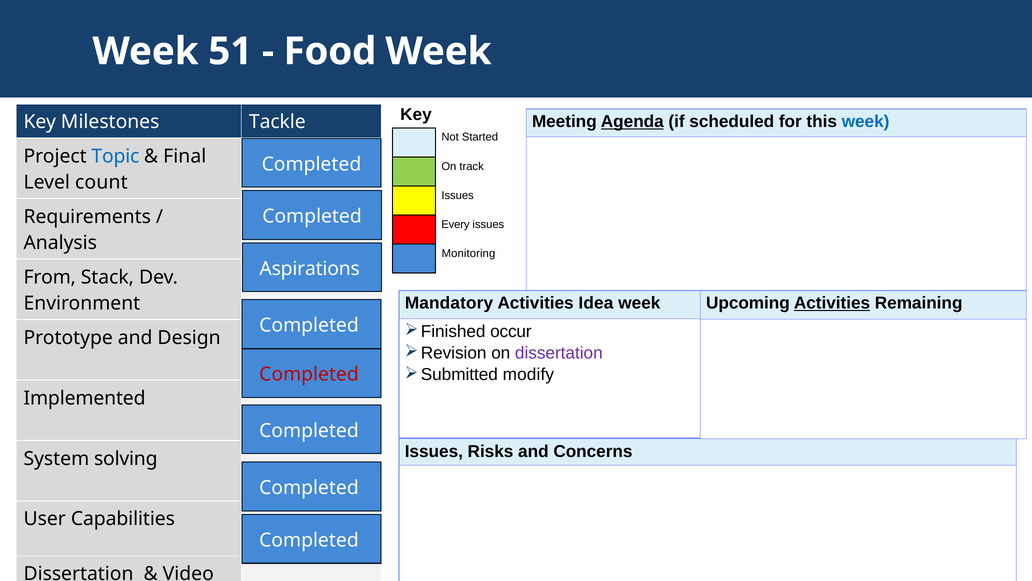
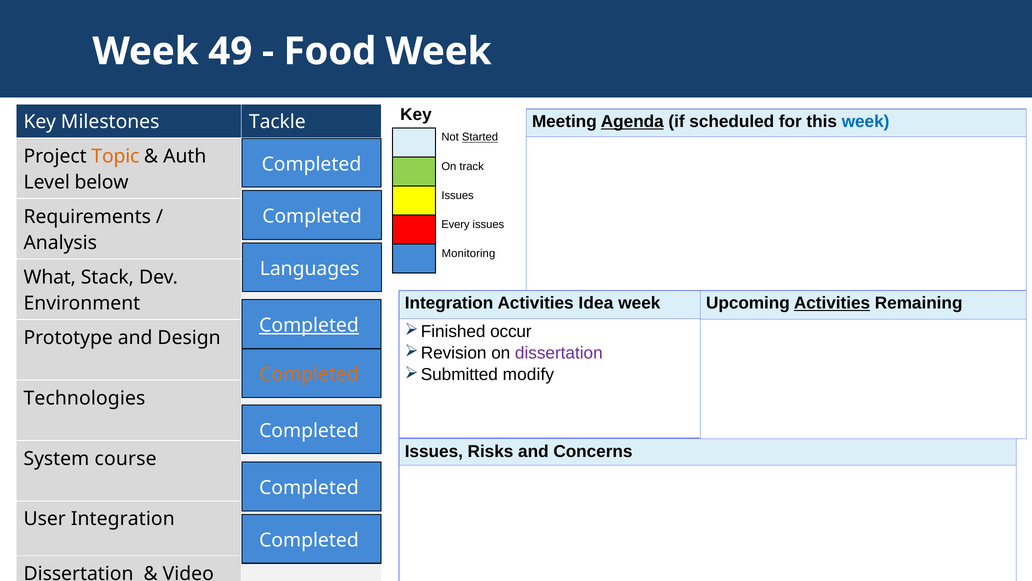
51: 51 -> 49
Started underline: none -> present
Topic colour: blue -> orange
Final: Final -> Auth
count: count -> below
Aspirations: Aspirations -> Languages
From: From -> What
Mandatory at (449, 303): Mandatory -> Integration
Completed at (309, 325) underline: none -> present
Completed at (309, 374) colour: red -> orange
Implemented: Implemented -> Technologies
solving: solving -> course
User Capabilities: Capabilities -> Integration
